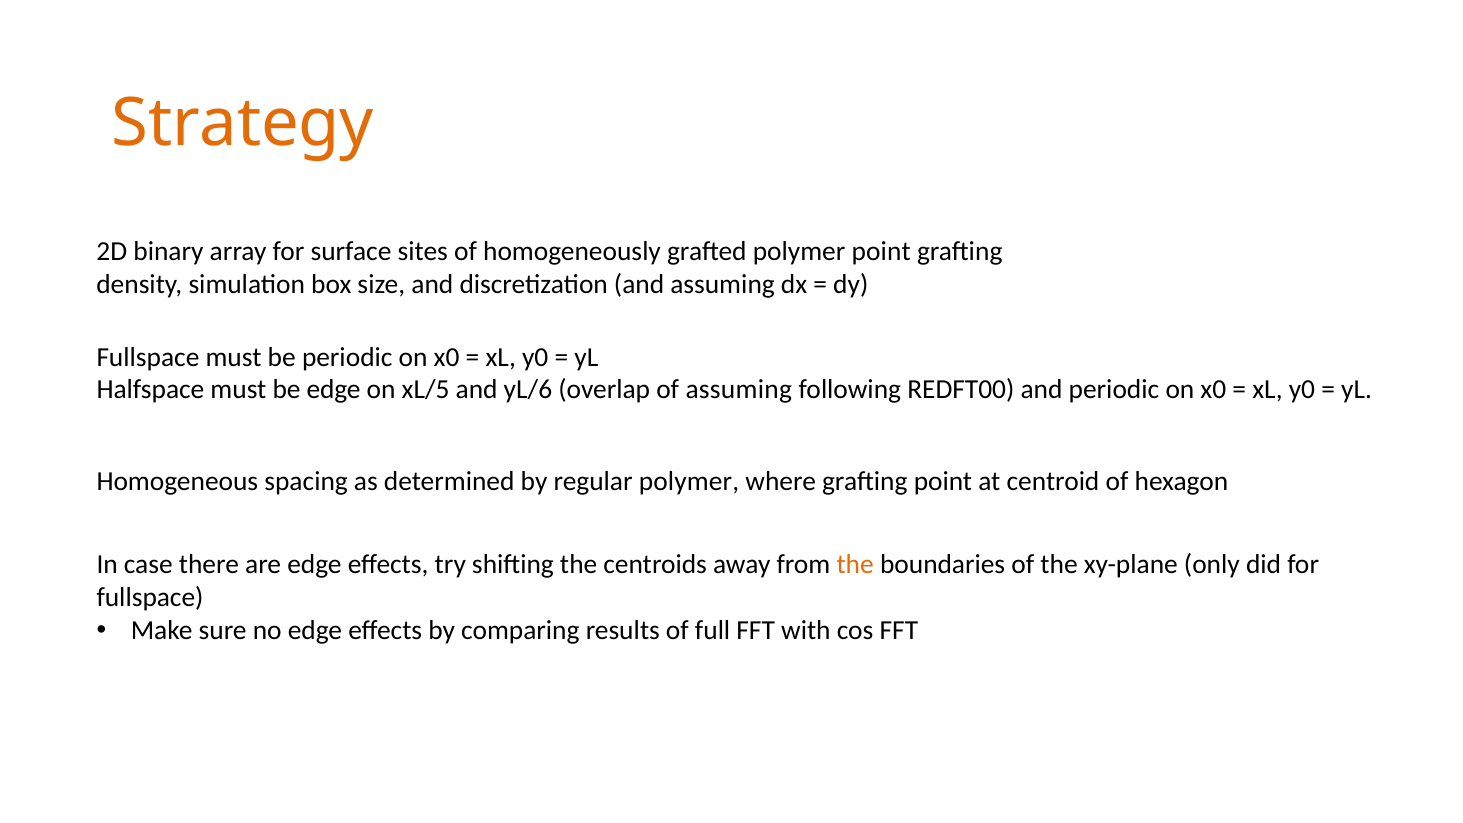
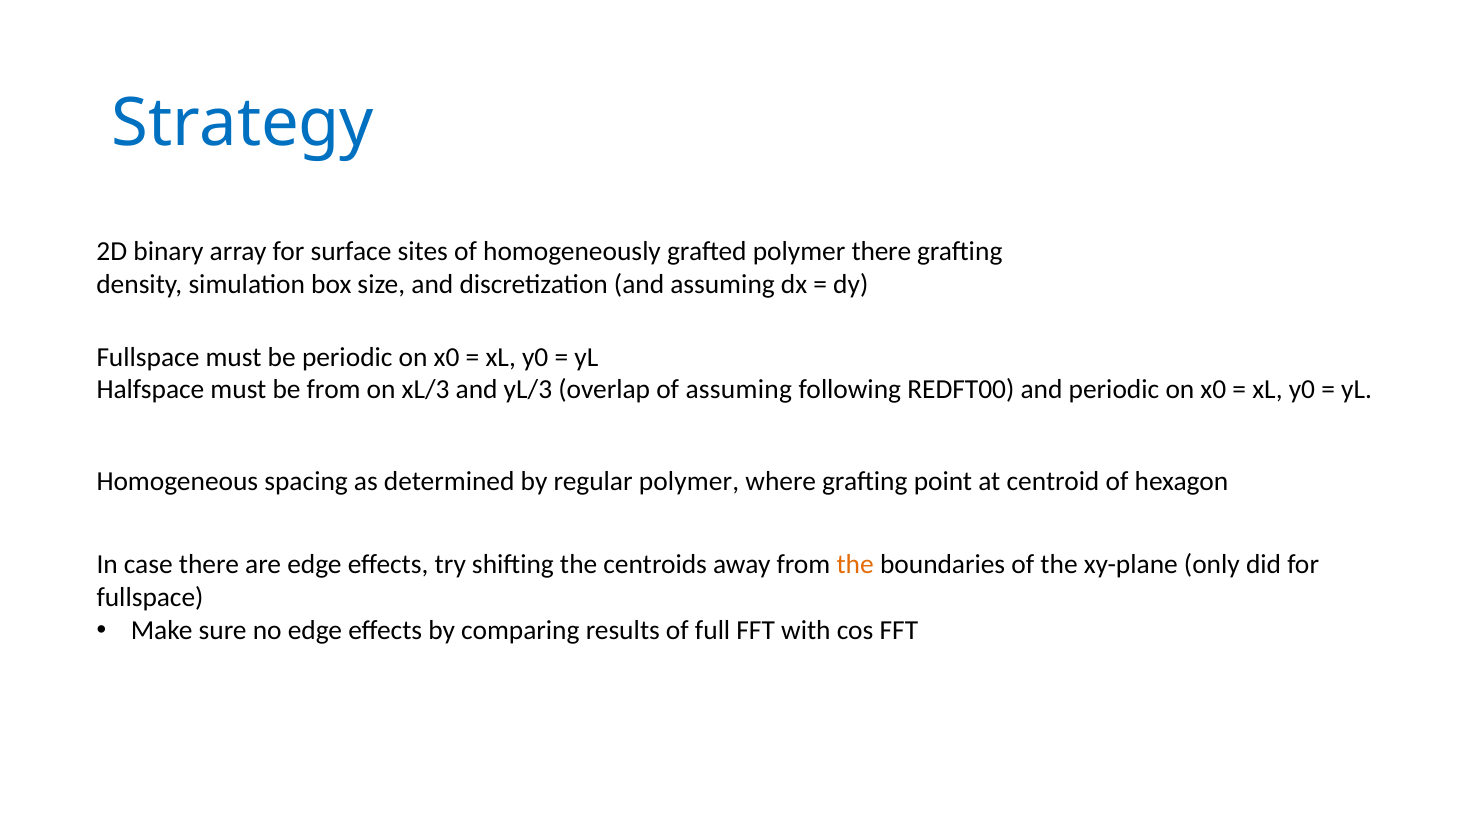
Strategy colour: orange -> blue
polymer point: point -> there
be edge: edge -> from
xL/5: xL/5 -> xL/3
yL/6: yL/6 -> yL/3
